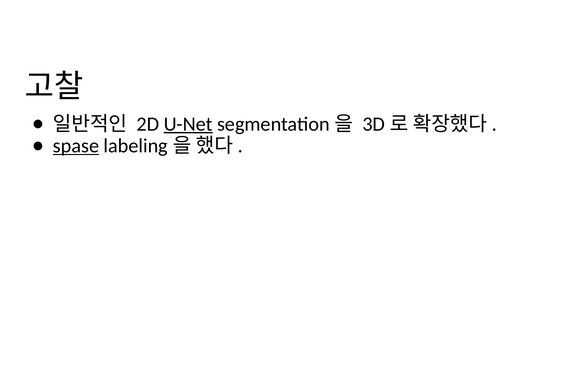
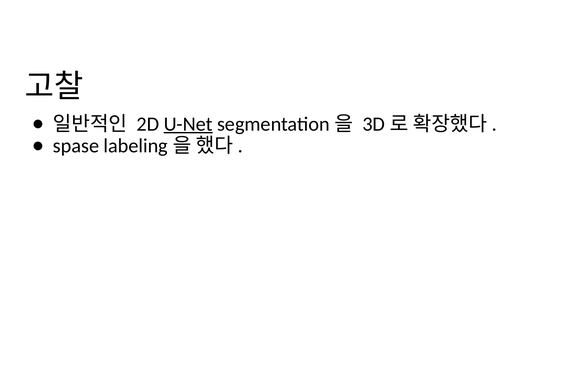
spase underline: present -> none
